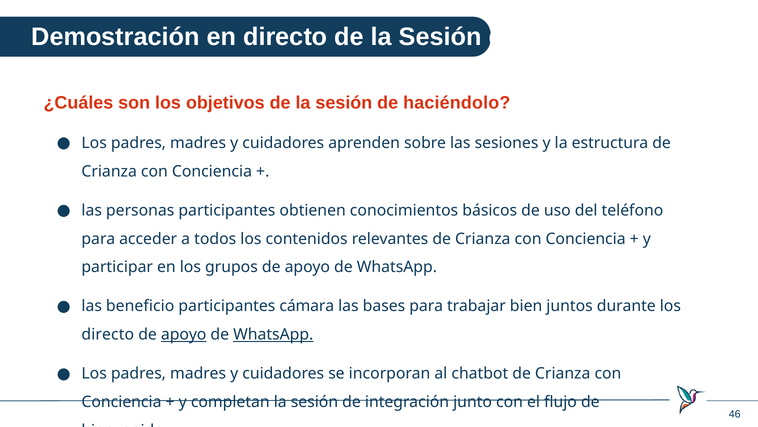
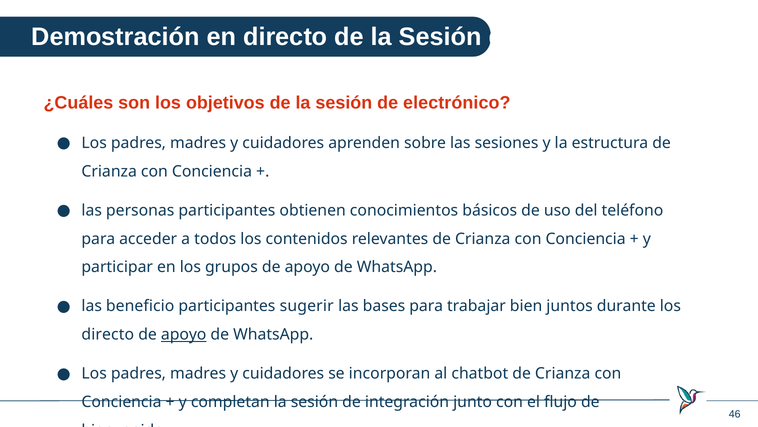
haciéndolo: haciéndolo -> electrónico
cámara: cámara -> sugerir
WhatsApp at (273, 334) underline: present -> none
